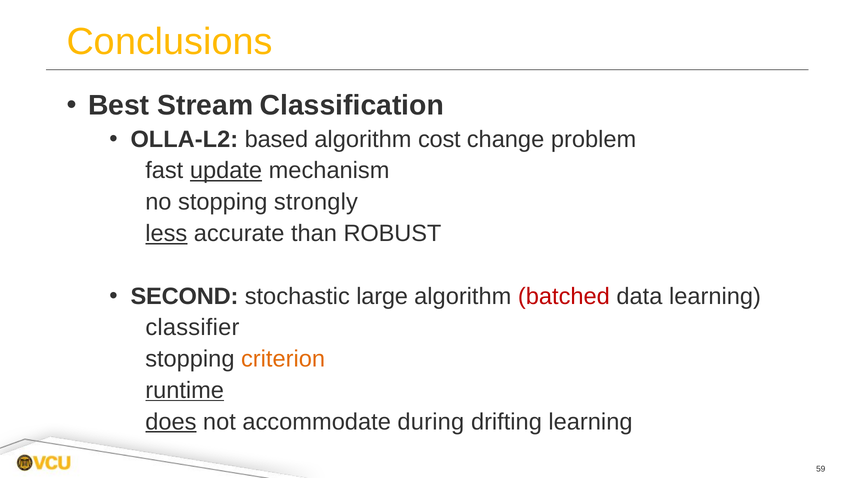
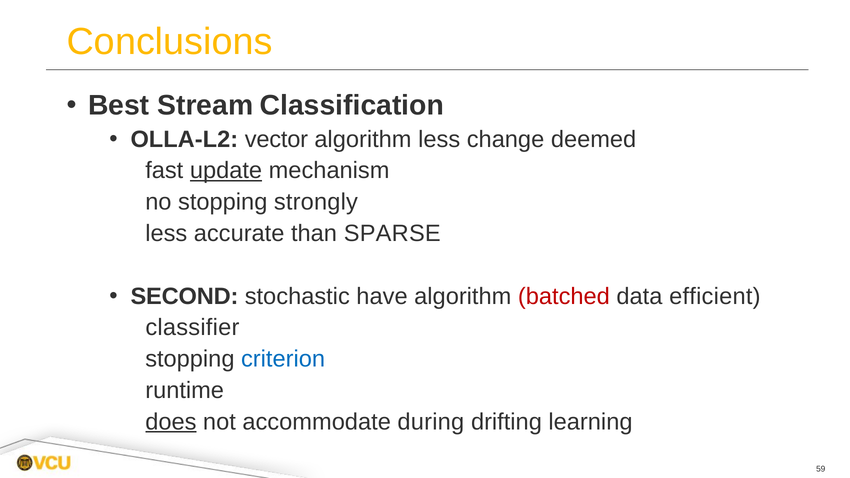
based: based -> vector
algorithm cost: cost -> less
problem: problem -> deemed
less at (166, 234) underline: present -> none
ROBUST: ROBUST -> SPARSE
large: large -> have
data learning: learning -> efficient
criterion colour: orange -> blue
runtime underline: present -> none
